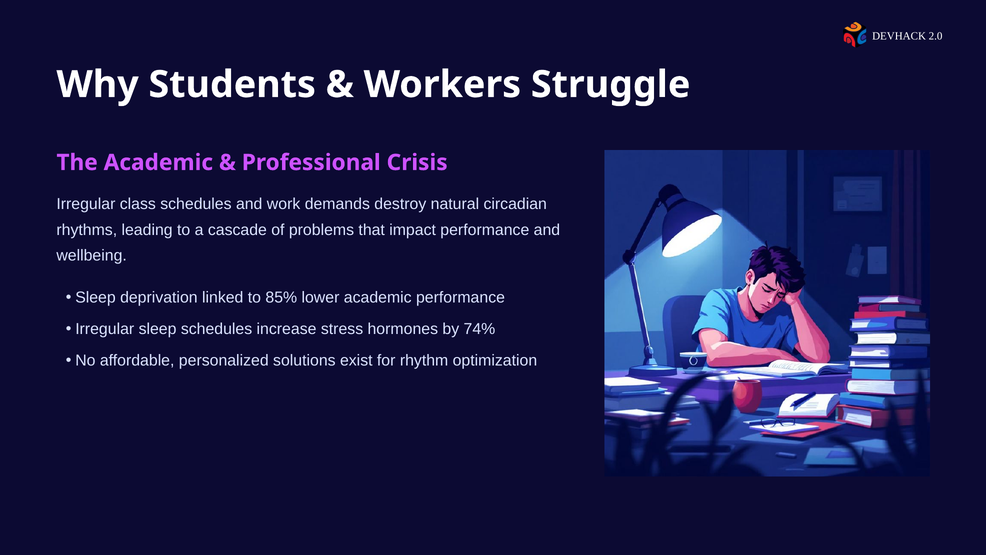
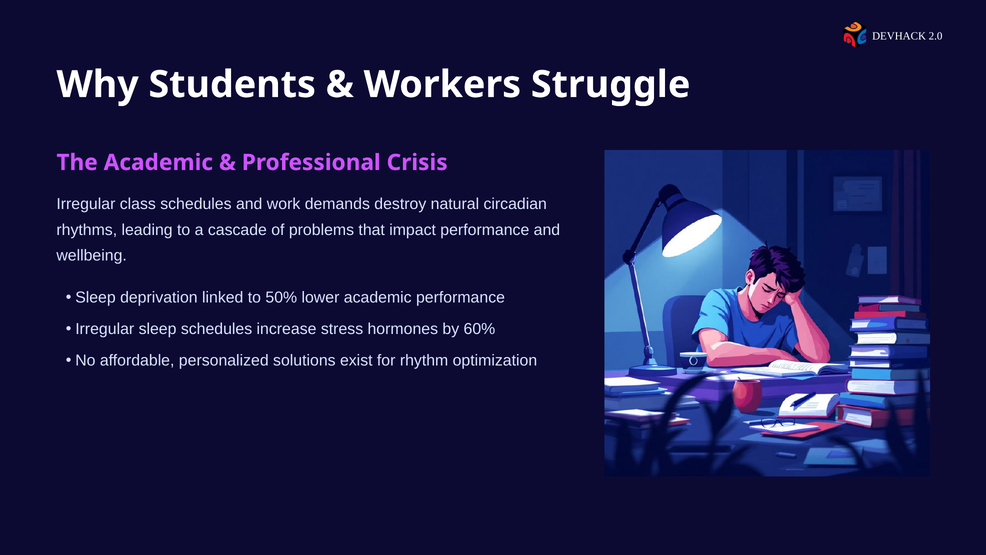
85%: 85% -> 50%
74%: 74% -> 60%
